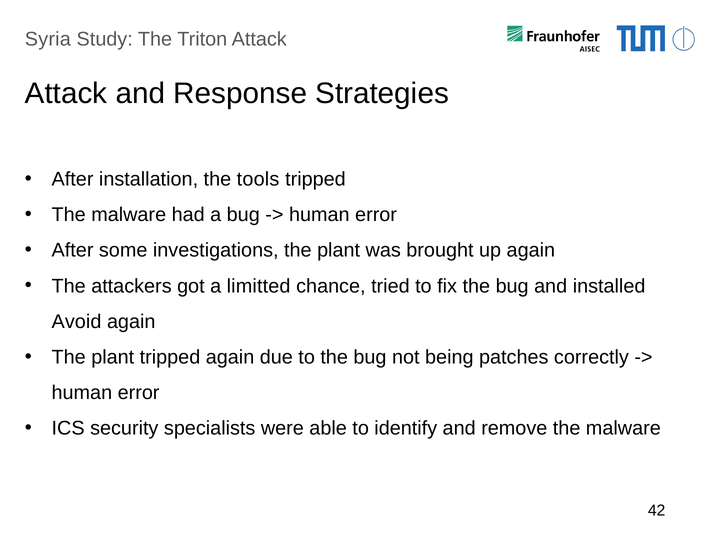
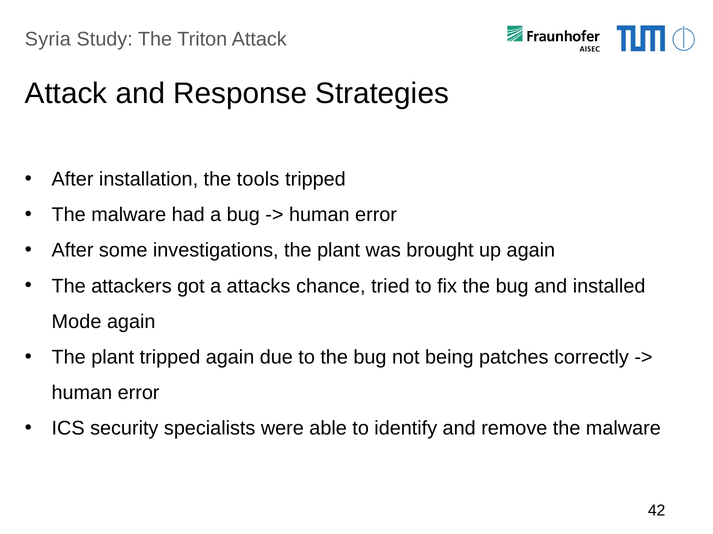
limitted: limitted -> attacks
Avoid: Avoid -> Mode
